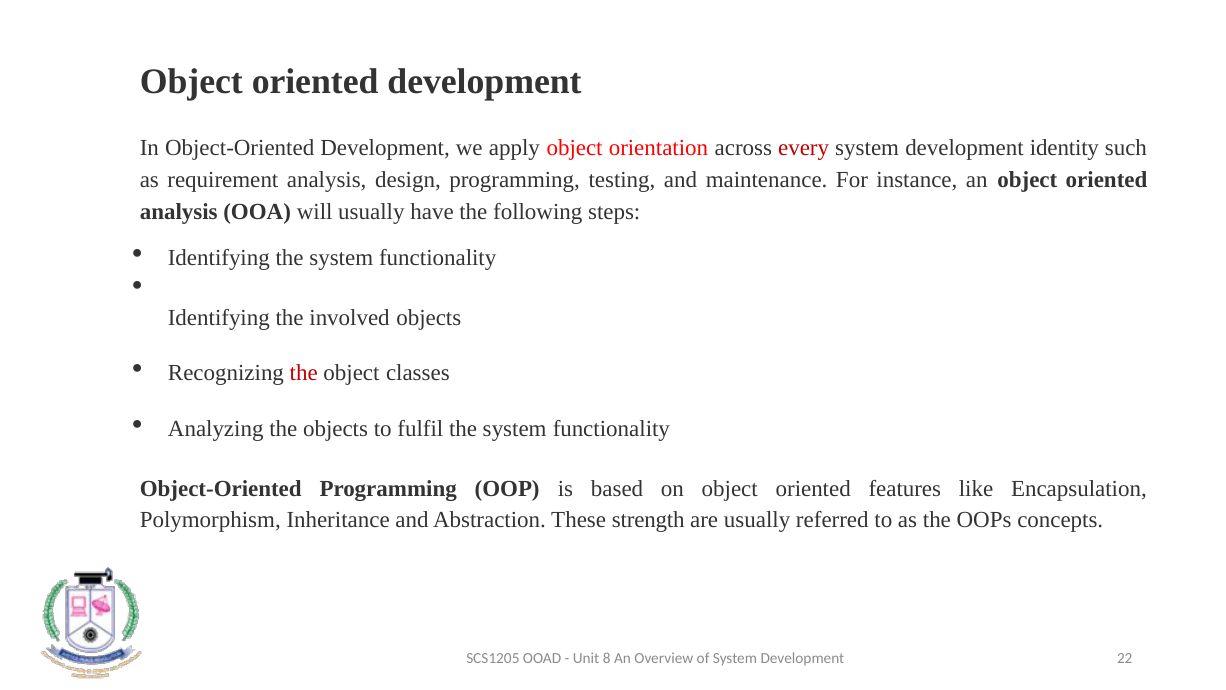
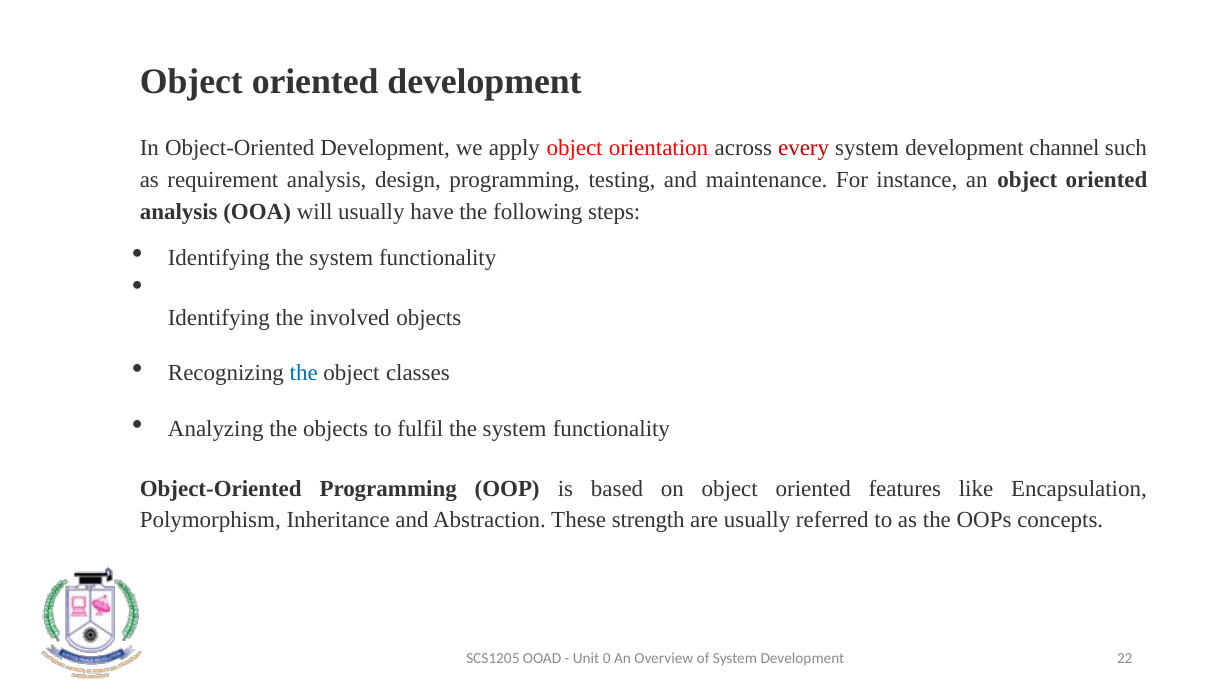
identity: identity -> channel
the at (304, 373) colour: red -> blue
8: 8 -> 0
